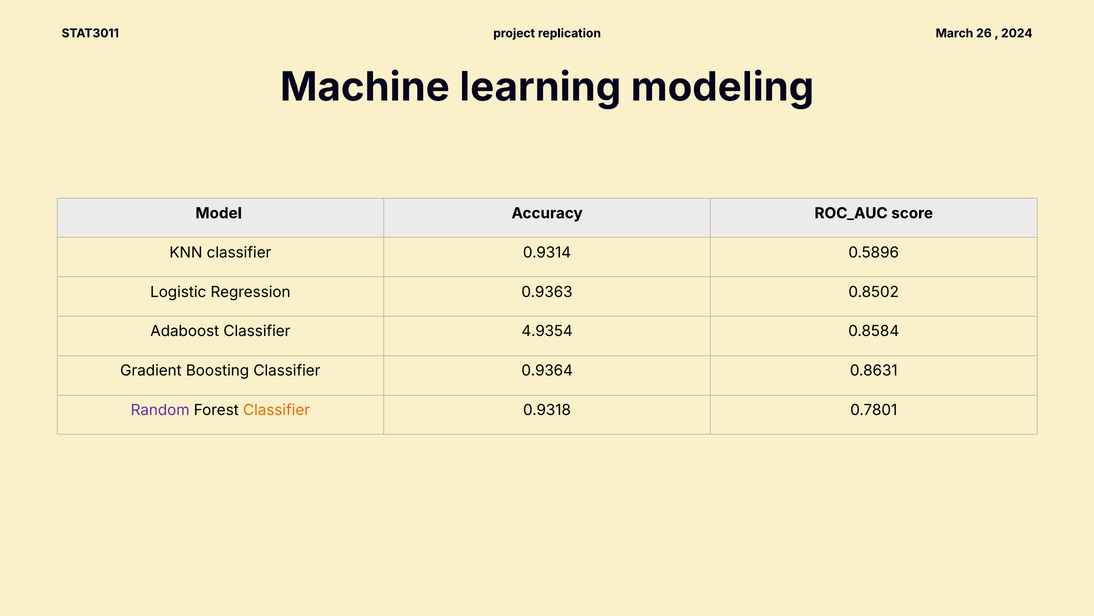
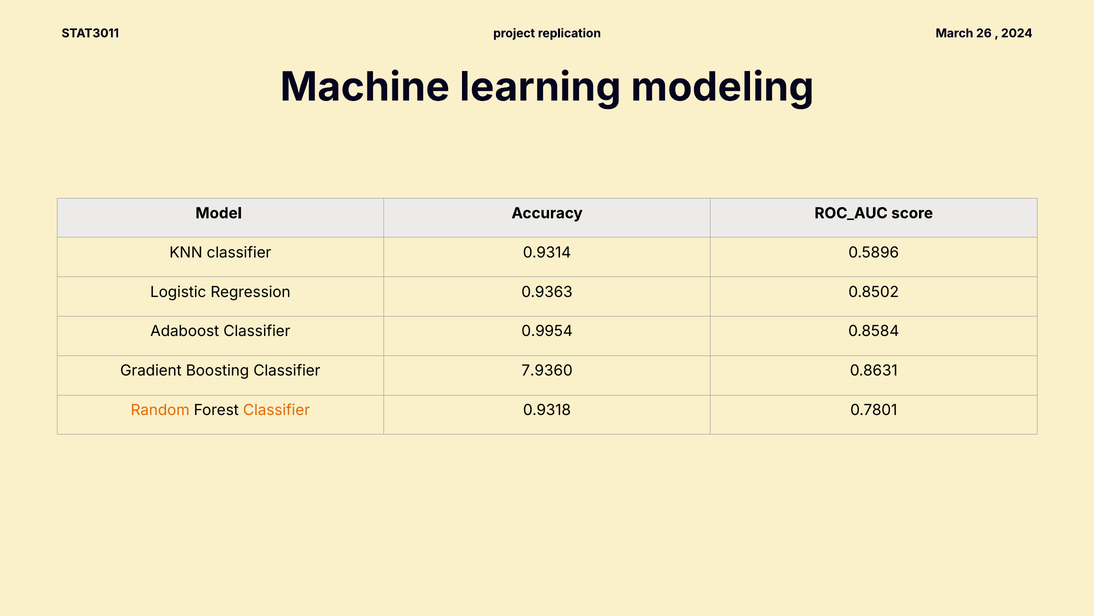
4.9354: 4.9354 -> 0.9954
0.9364: 0.9364 -> 7.9360
Random colour: purple -> orange
